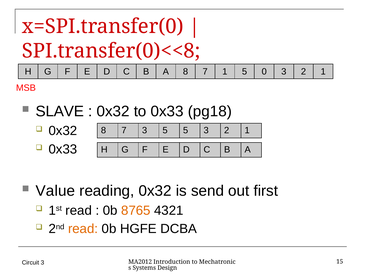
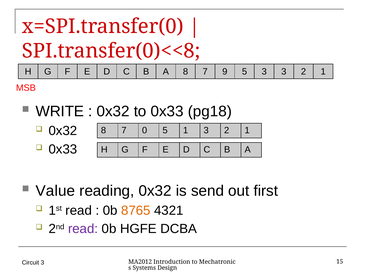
7 1: 1 -> 9
5 0: 0 -> 3
SLAVE: SLAVE -> WRITE
7 3: 3 -> 0
5 5: 5 -> 1
read at (83, 229) colour: orange -> purple
